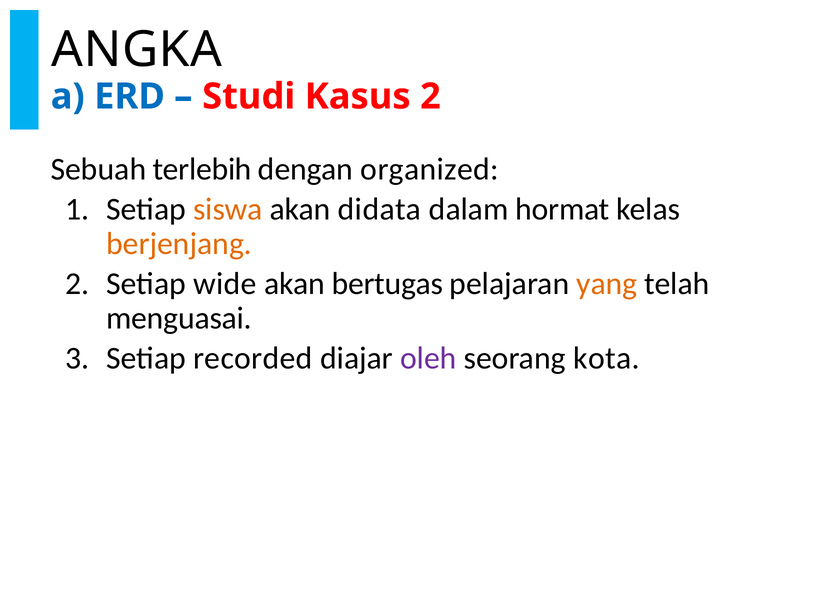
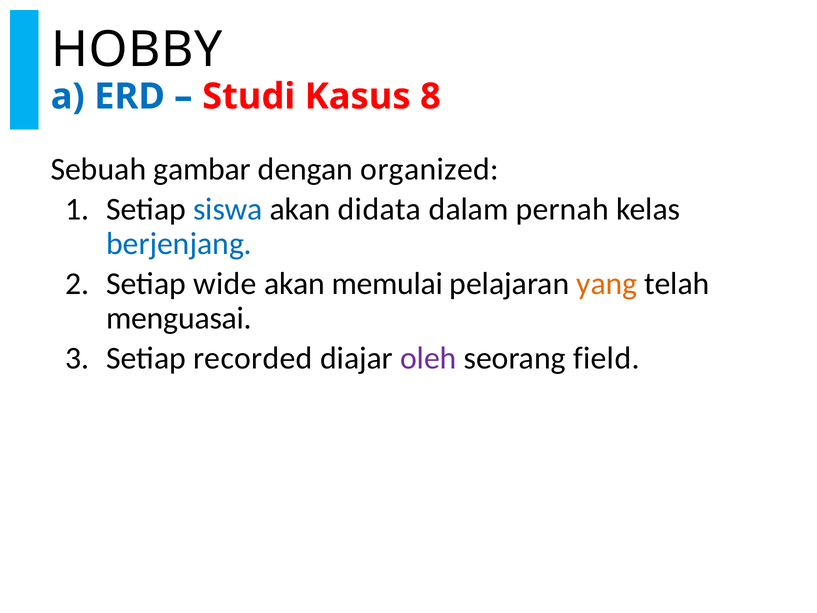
ANGKA: ANGKA -> HOBBY
Kasus 2: 2 -> 8
terlebih: terlebih -> gambar
siswa colour: orange -> blue
hormat: hormat -> pernah
berjenjang colour: orange -> blue
bertugas: bertugas -> memulai
kota: kota -> field
